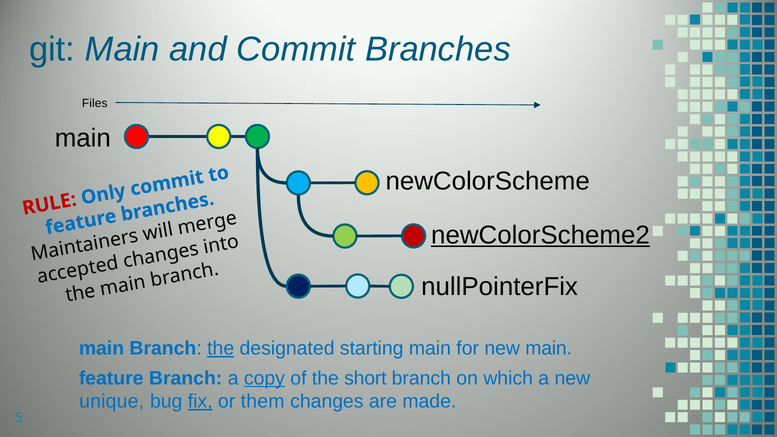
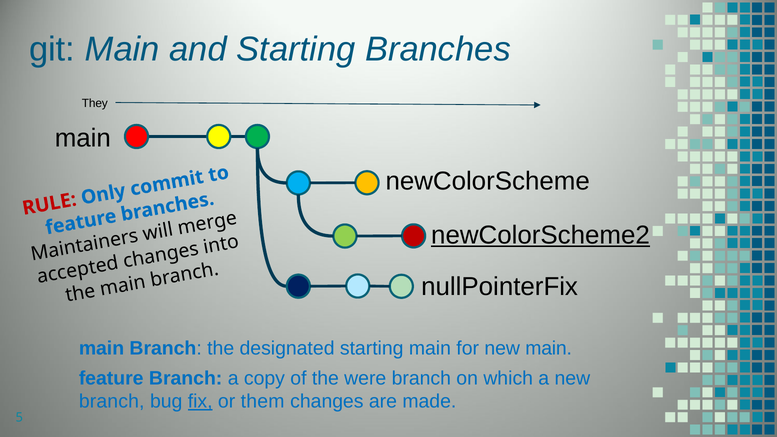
and Commit: Commit -> Starting
Files: Files -> They
the at (221, 348) underline: present -> none
copy underline: present -> none
short: short -> were
unique at (112, 402): unique -> branch
